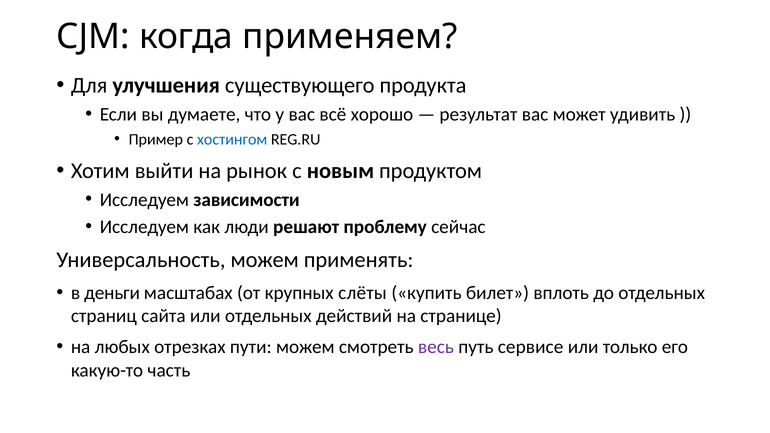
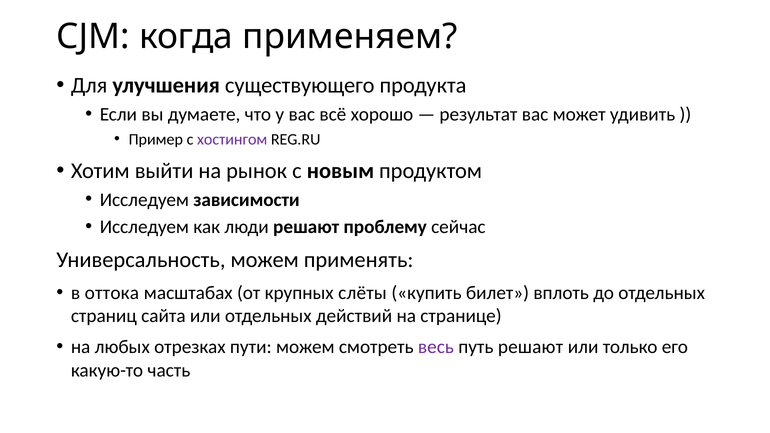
хостингом colour: blue -> purple
деньги: деньги -> оттока
путь сервисе: сервисе -> решают
